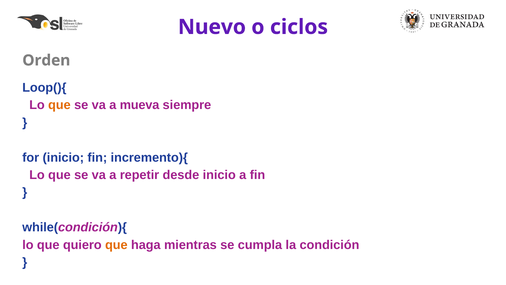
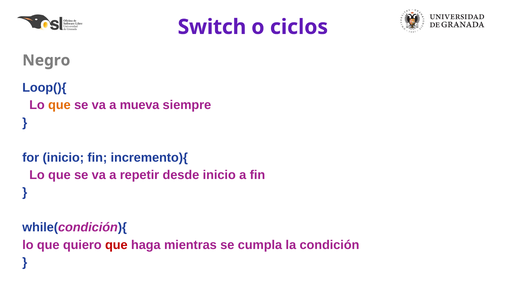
Nuevo: Nuevo -> Switch
Orden: Orden -> Negro
que at (116, 245) colour: orange -> red
